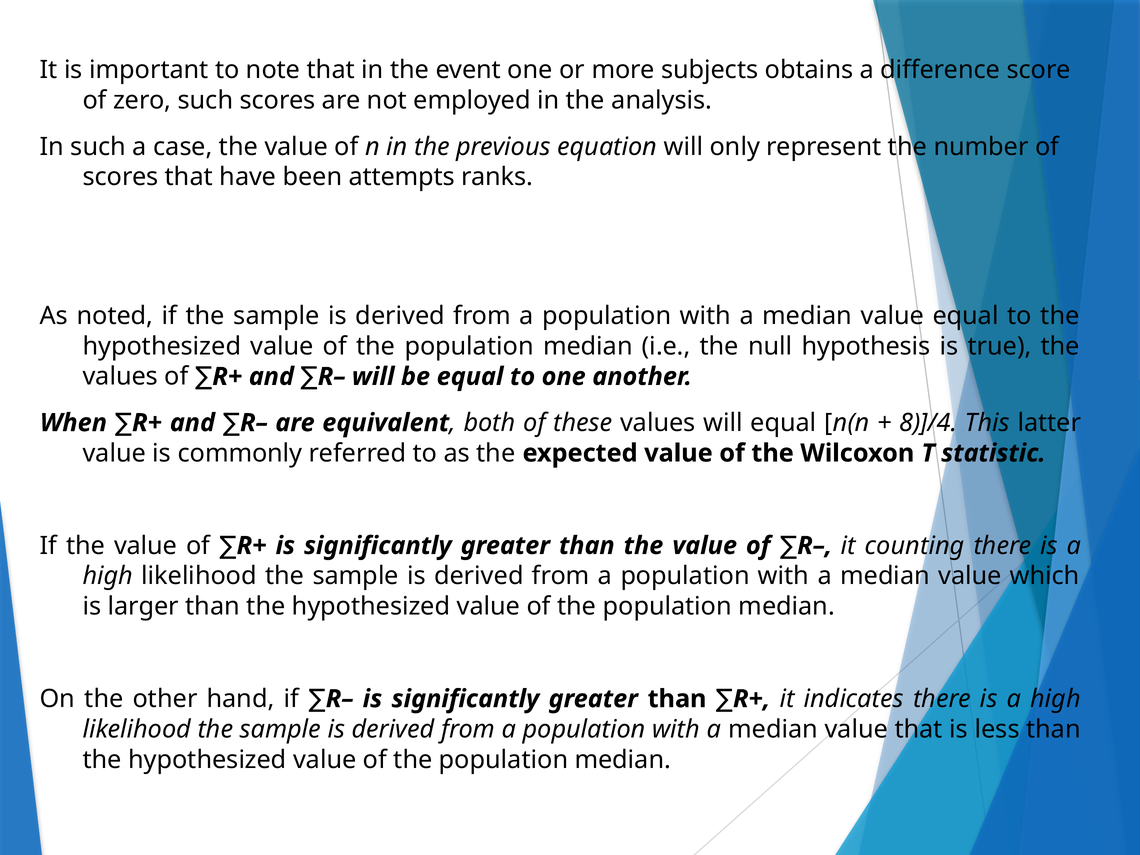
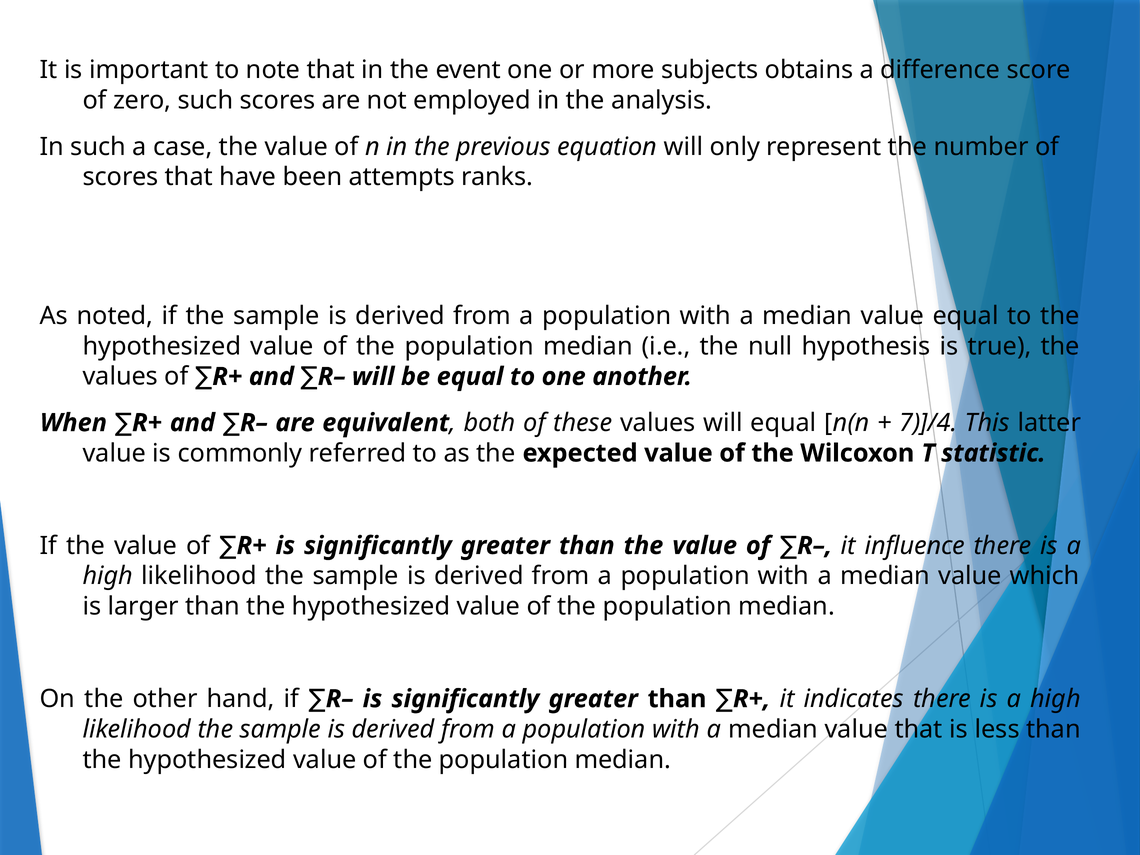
8)]/4: 8)]/4 -> 7)]/4
counting: counting -> influence
